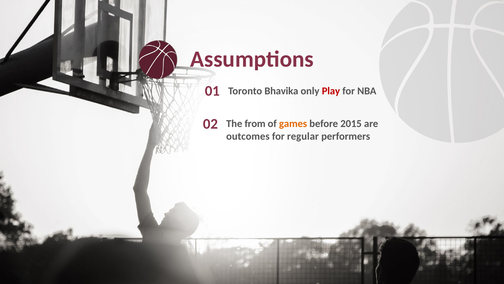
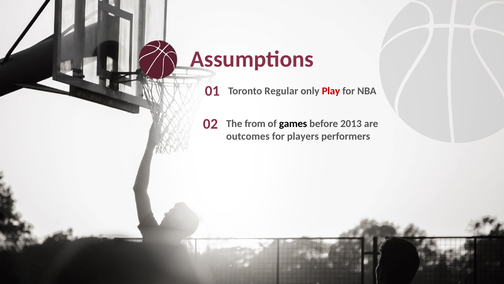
Bhavika: Bhavika -> Regular
games colour: orange -> black
2015: 2015 -> 2013
regular: regular -> players
